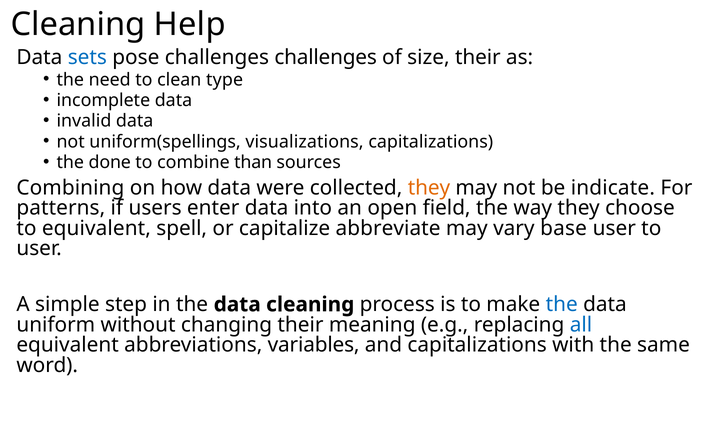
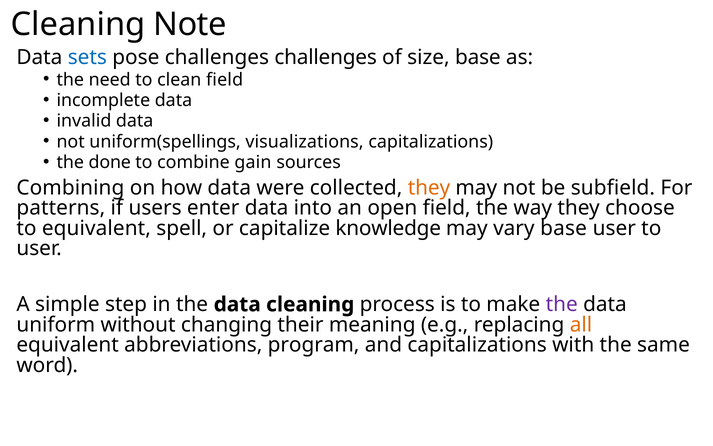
Help: Help -> Note
size their: their -> base
clean type: type -> field
than: than -> gain
indicate: indicate -> subfield
abbreviate: abbreviate -> knowledge
the at (562, 304) colour: blue -> purple
all colour: blue -> orange
variables: variables -> program
